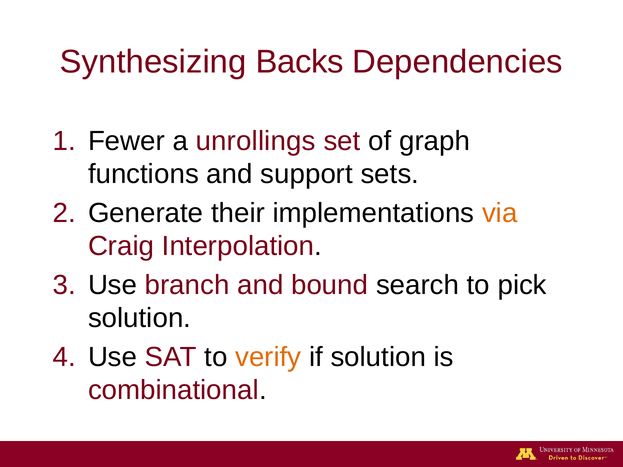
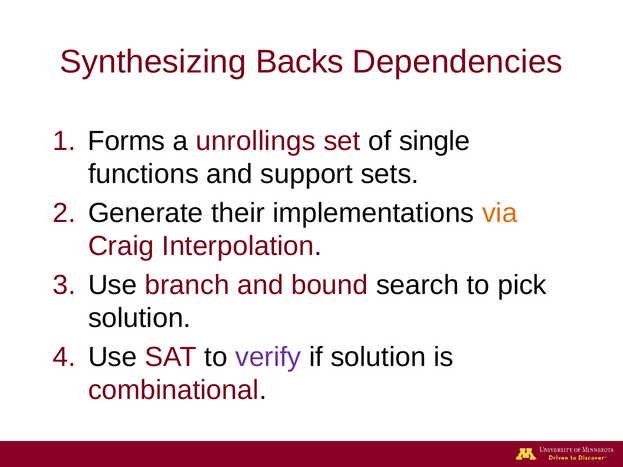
Fewer: Fewer -> Forms
graph: graph -> single
verify colour: orange -> purple
